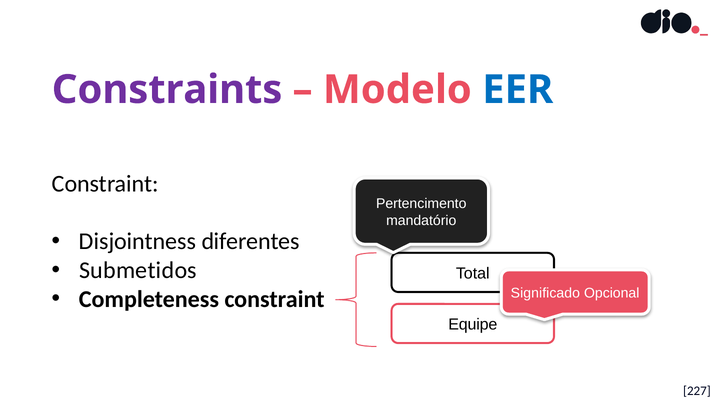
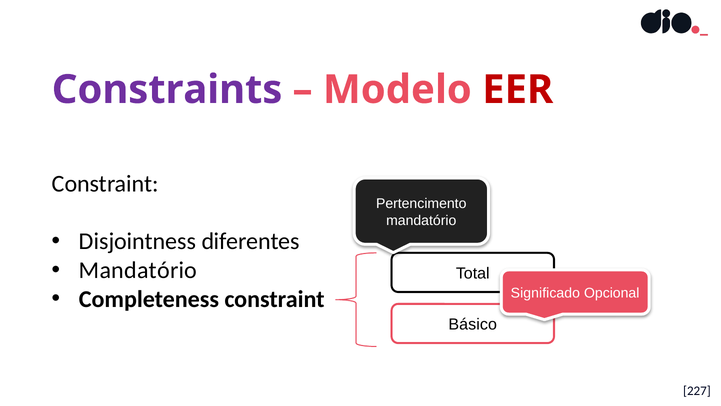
EER colour: blue -> red
Submetidos at (138, 270): Submetidos -> Mandatório
Equipe: Equipe -> Básico
